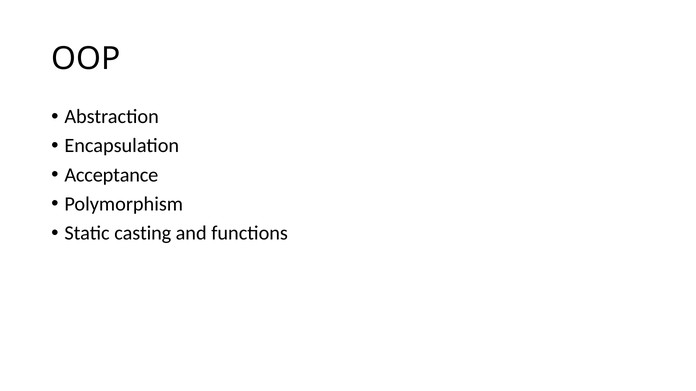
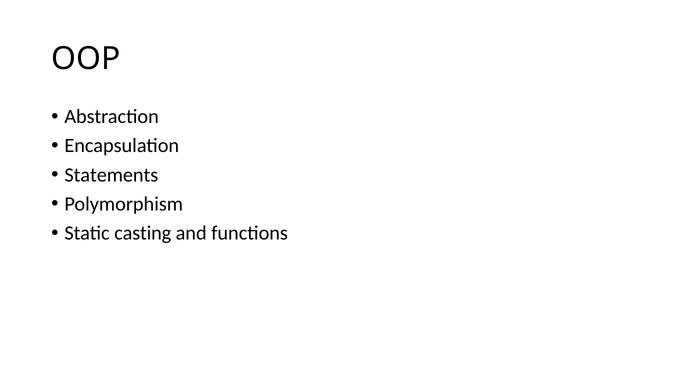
Acceptance: Acceptance -> Statements
